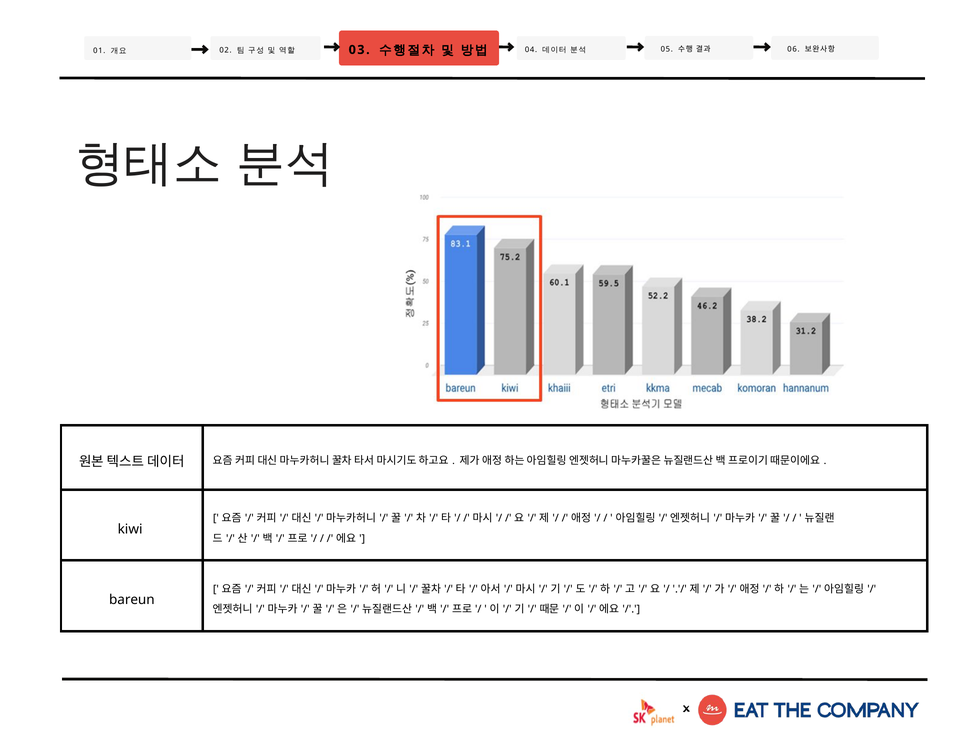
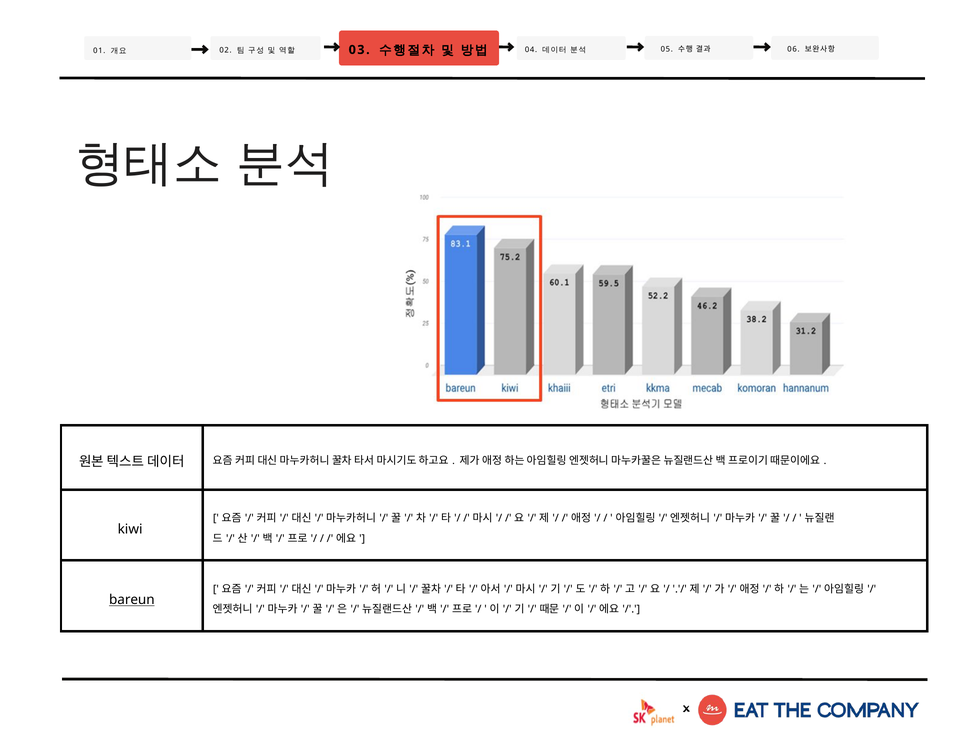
bareun underline: none -> present
